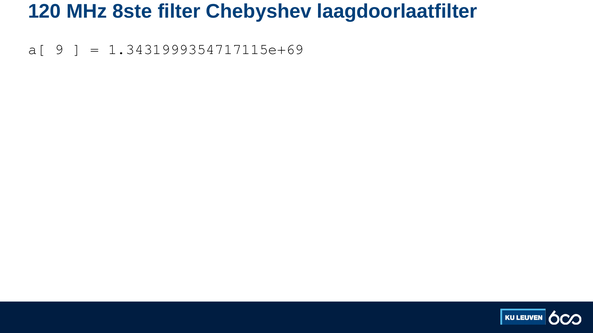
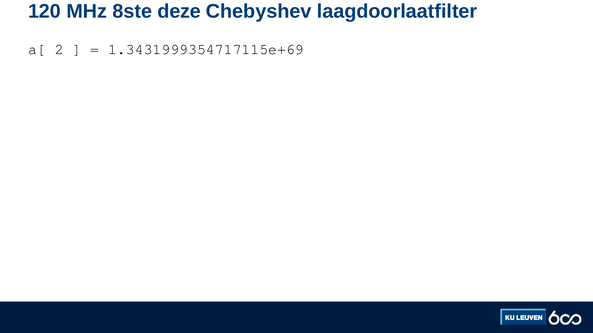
filter: filter -> deze
9: 9 -> 2
